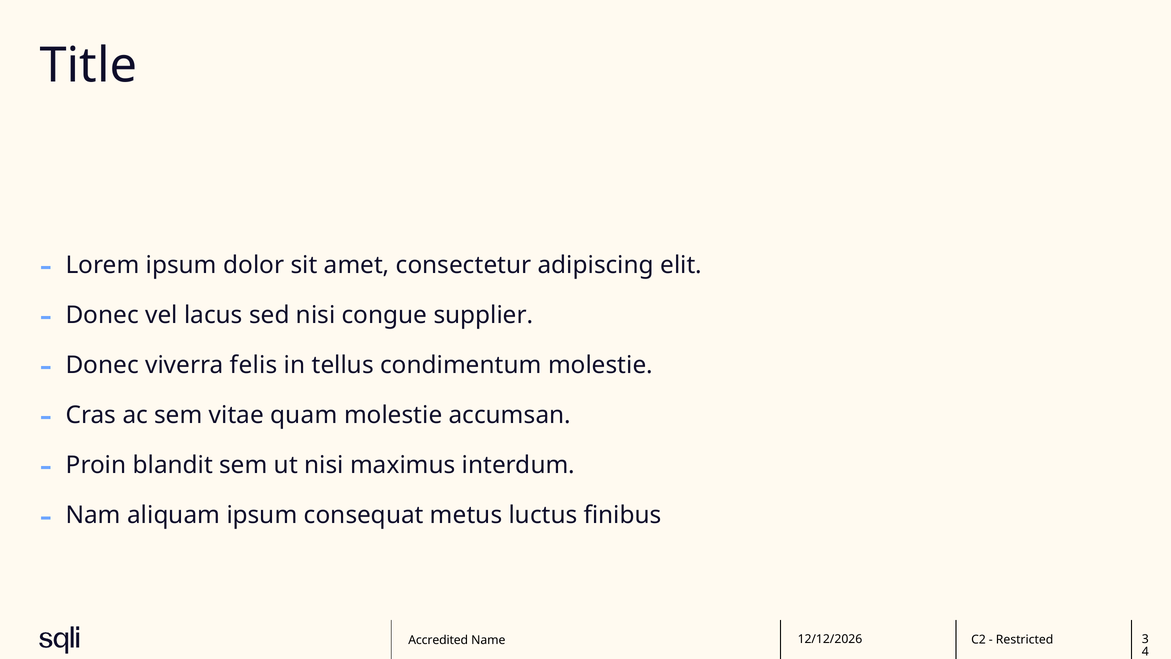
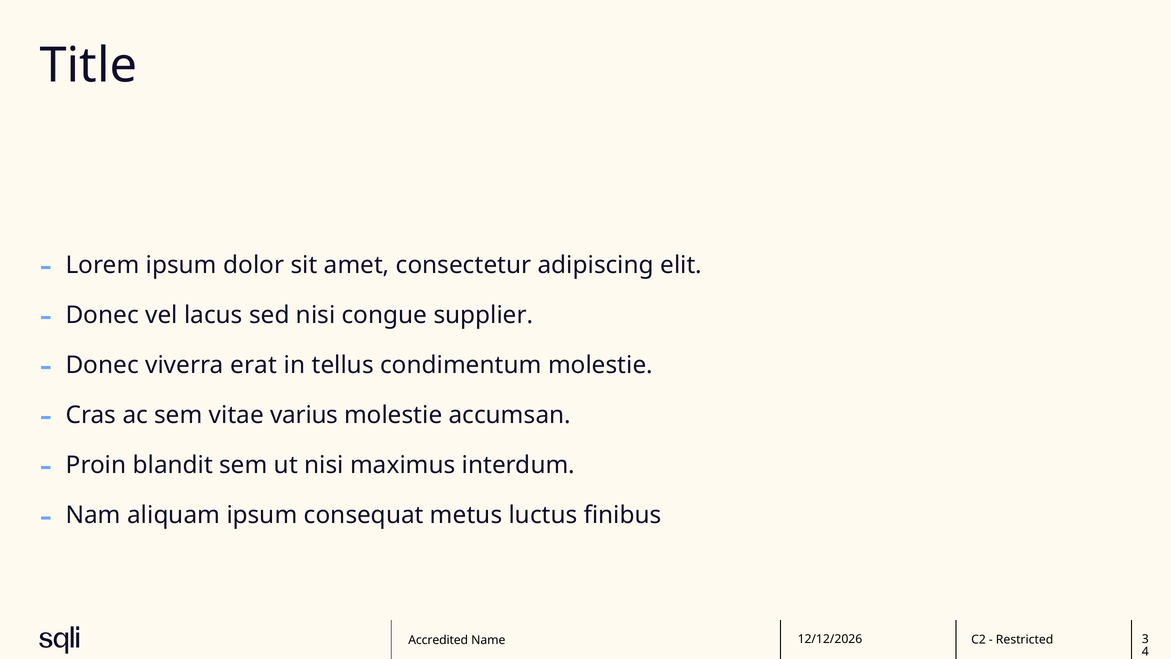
felis: felis -> erat
quam: quam -> varius
